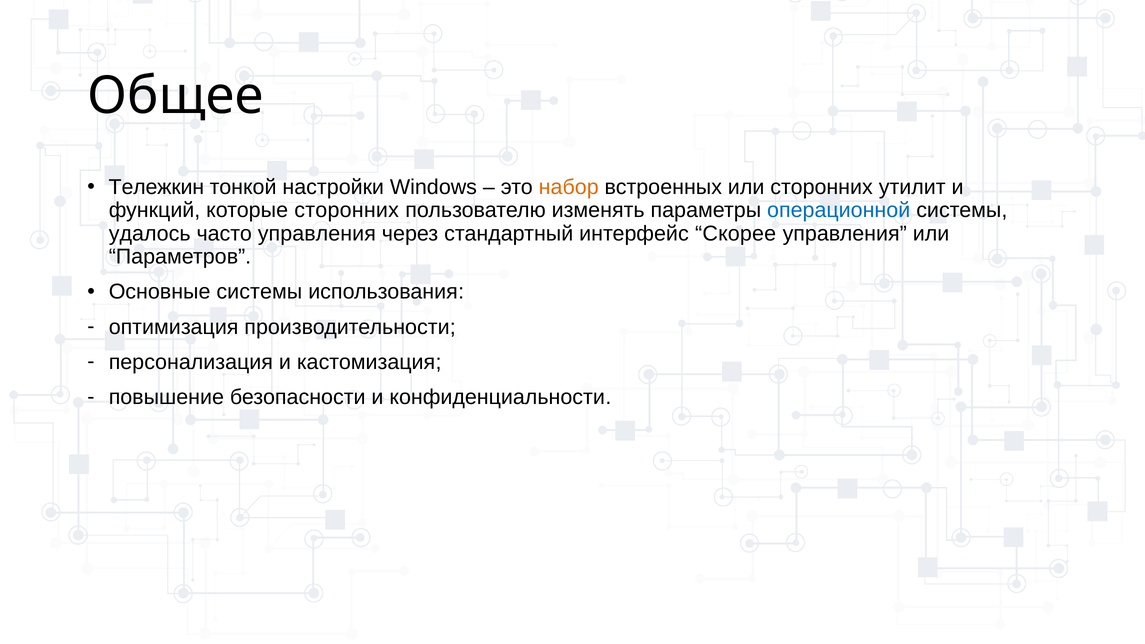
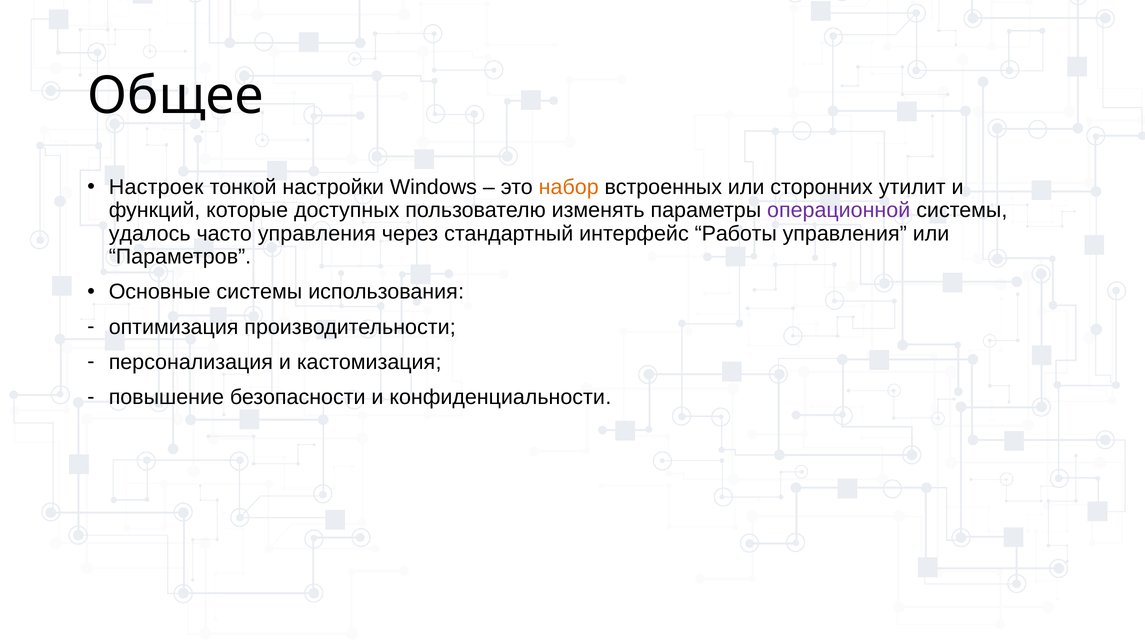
Тележкин: Тележкин -> Настроек
которые сторонних: сторонних -> доступных
операционной colour: blue -> purple
Скорее: Скорее -> Работы
